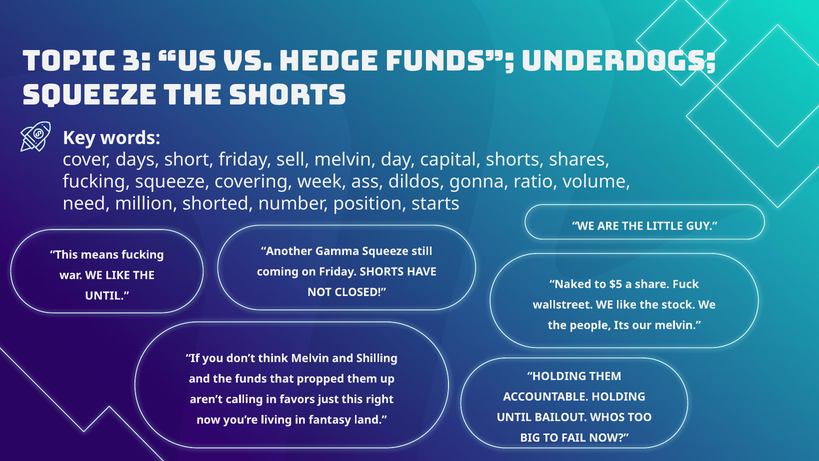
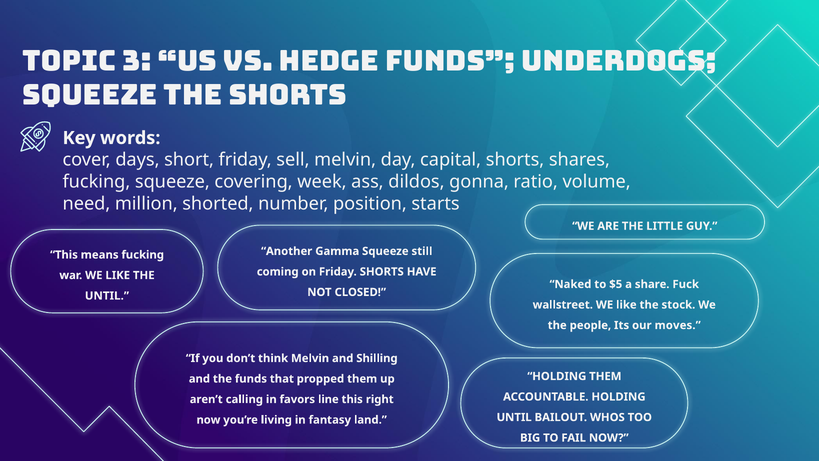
our melvin: melvin -> moves
just: just -> line
